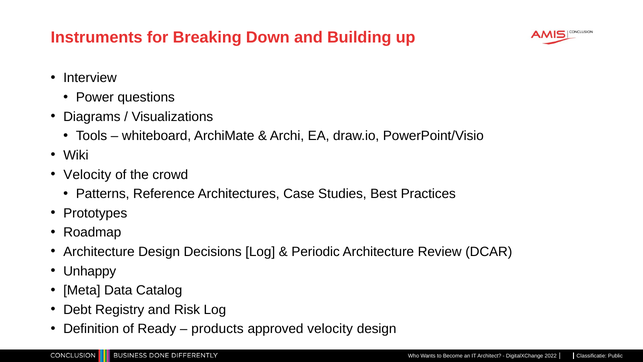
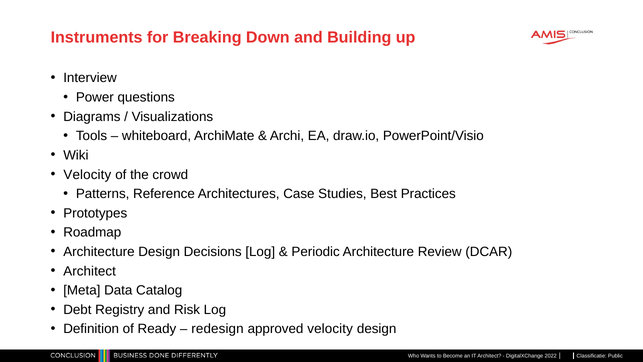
Unhappy at (90, 271): Unhappy -> Architect
products: products -> redesign
